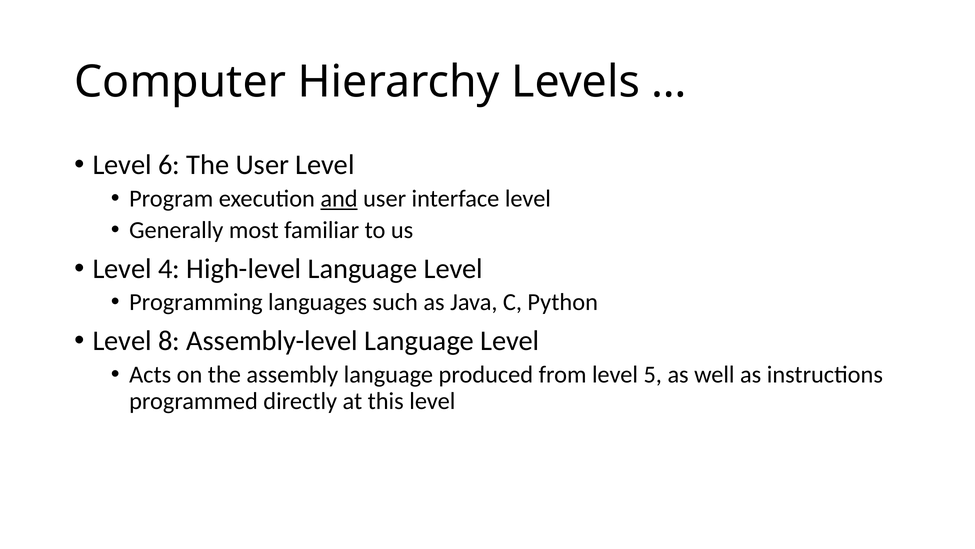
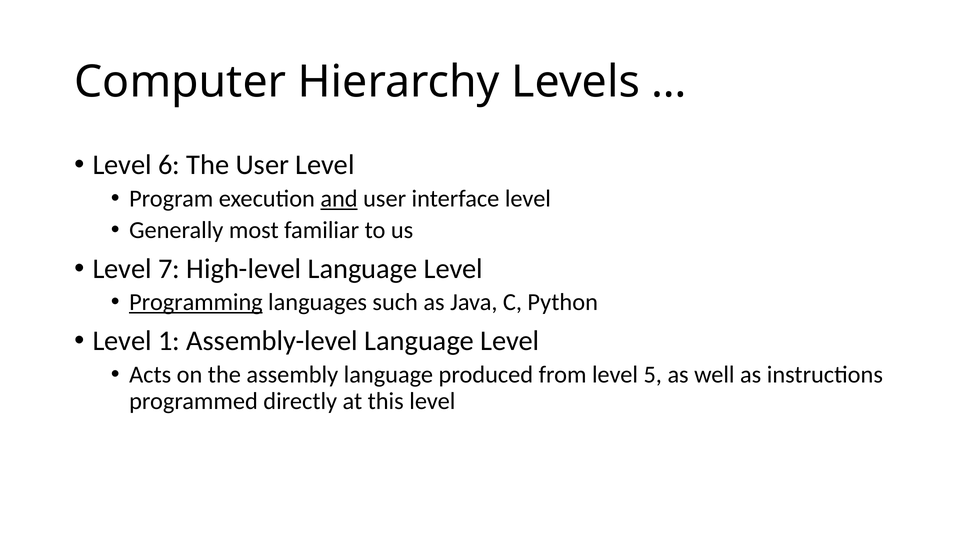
4: 4 -> 7
Programming underline: none -> present
8: 8 -> 1
